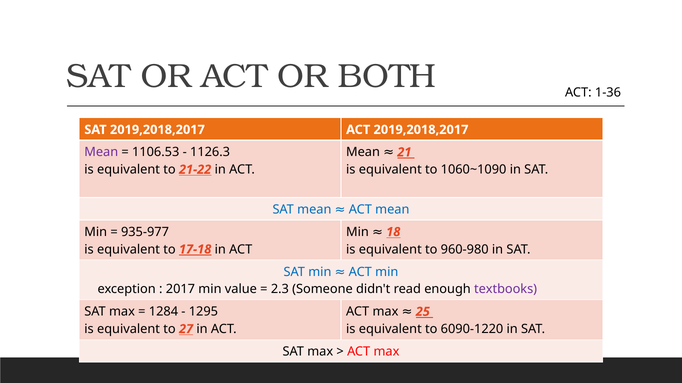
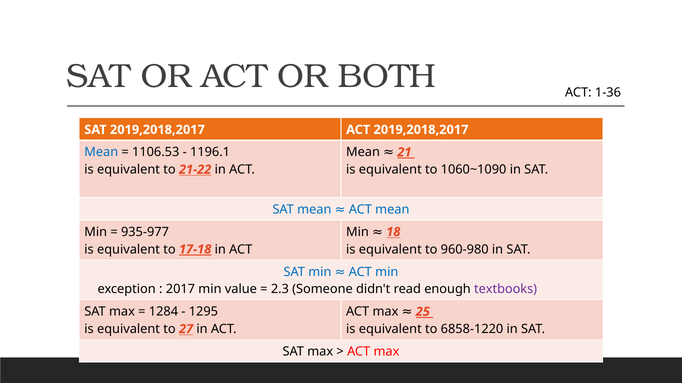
Mean at (101, 152) colour: purple -> blue
1126.3: 1126.3 -> 1196.1
6090-1220: 6090-1220 -> 6858-1220
